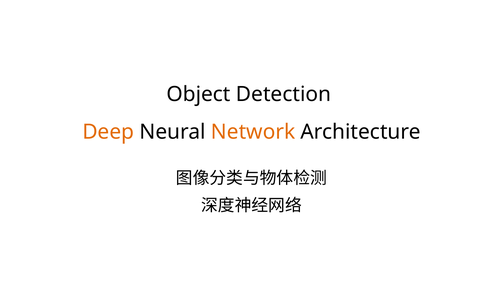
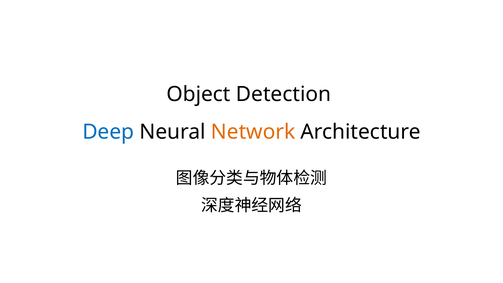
Deep colour: orange -> blue
